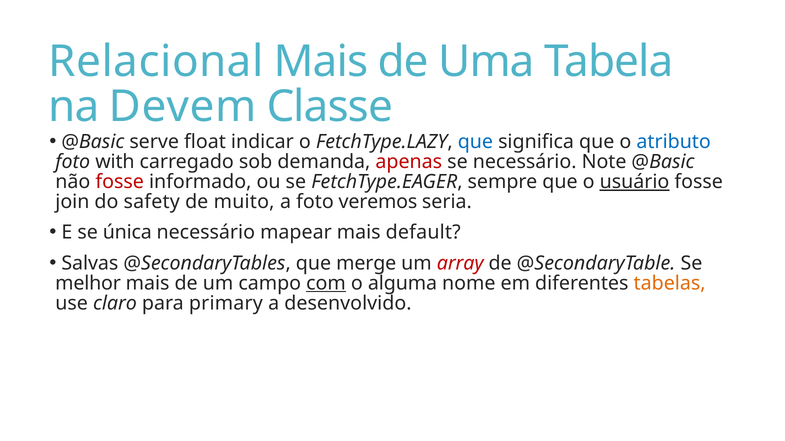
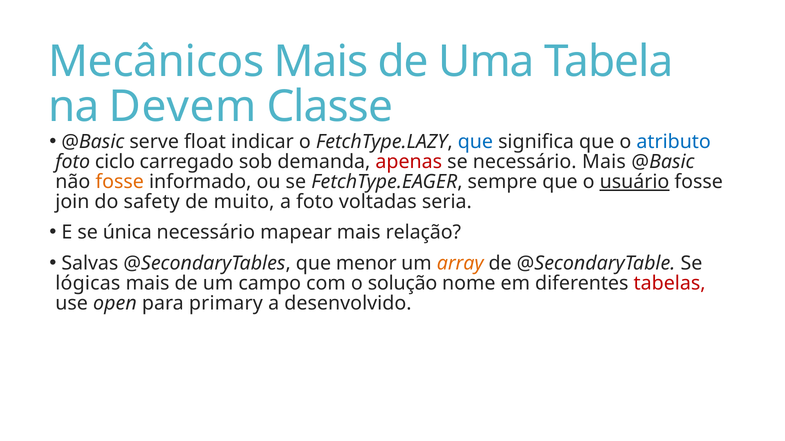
Relacional: Relacional -> Mecânicos
with: with -> ciclo
necessário Note: Note -> Mais
fosse at (120, 182) colour: red -> orange
veremos: veremos -> voltadas
default: default -> relação
merge: merge -> menor
array colour: red -> orange
melhor: melhor -> lógicas
com underline: present -> none
alguma: alguma -> solução
tabelas colour: orange -> red
claro: claro -> open
